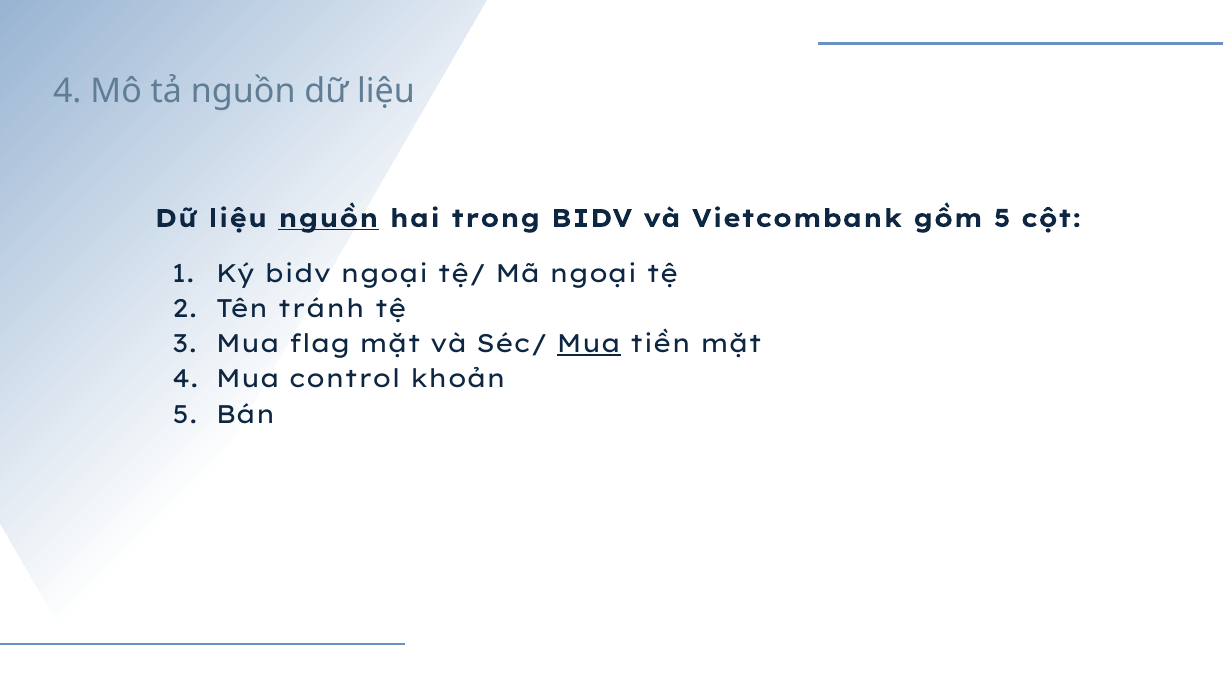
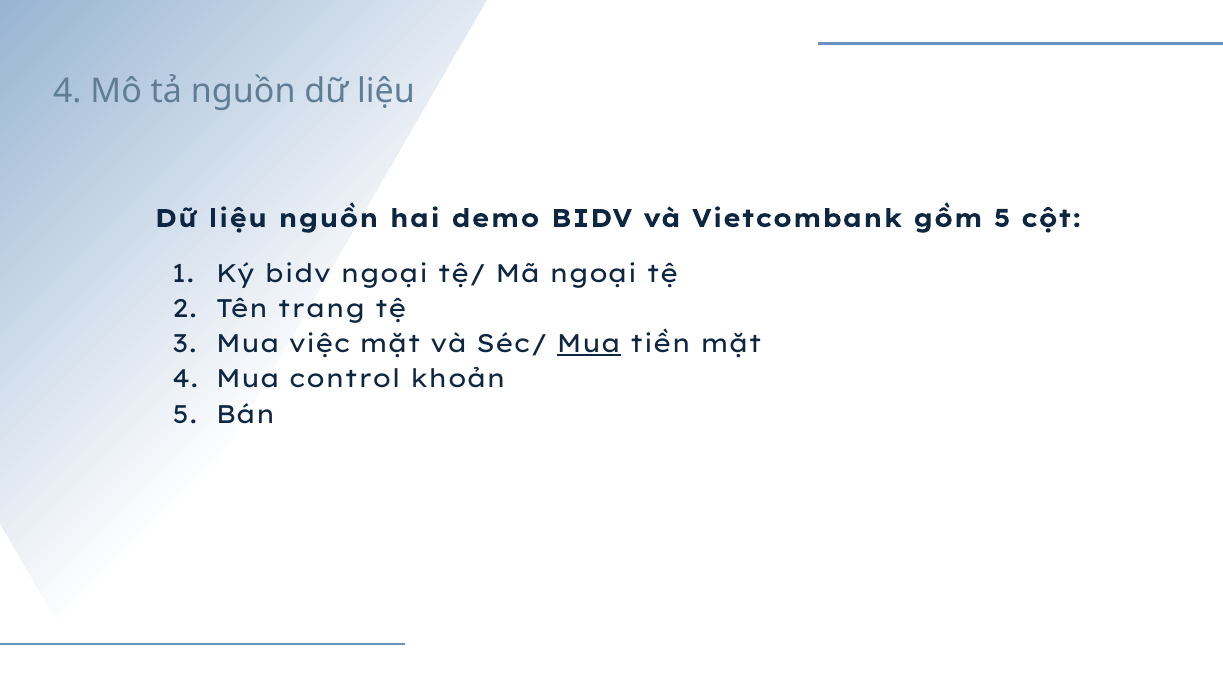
nguồn at (328, 218) underline: present -> none
trong: trong -> demo
tránh: tránh -> trang
flag: flag -> việc
